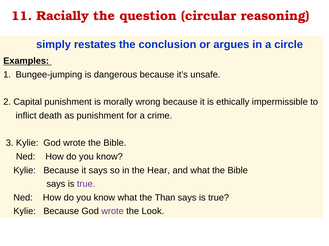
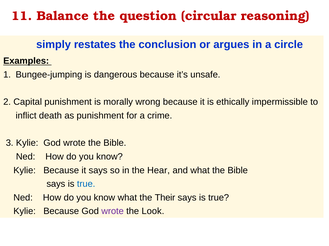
Racially: Racially -> Balance
true at (86, 184) colour: purple -> blue
Than: Than -> Their
